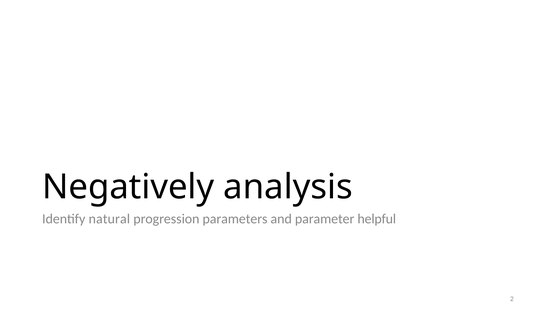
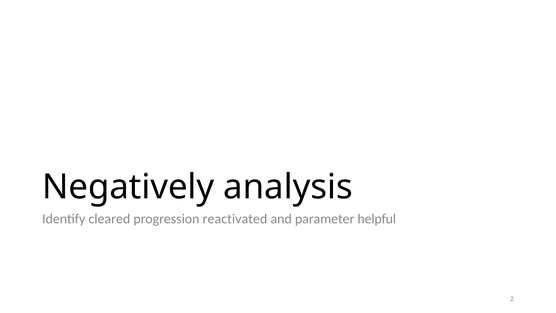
natural: natural -> cleared
parameters: parameters -> reactivated
